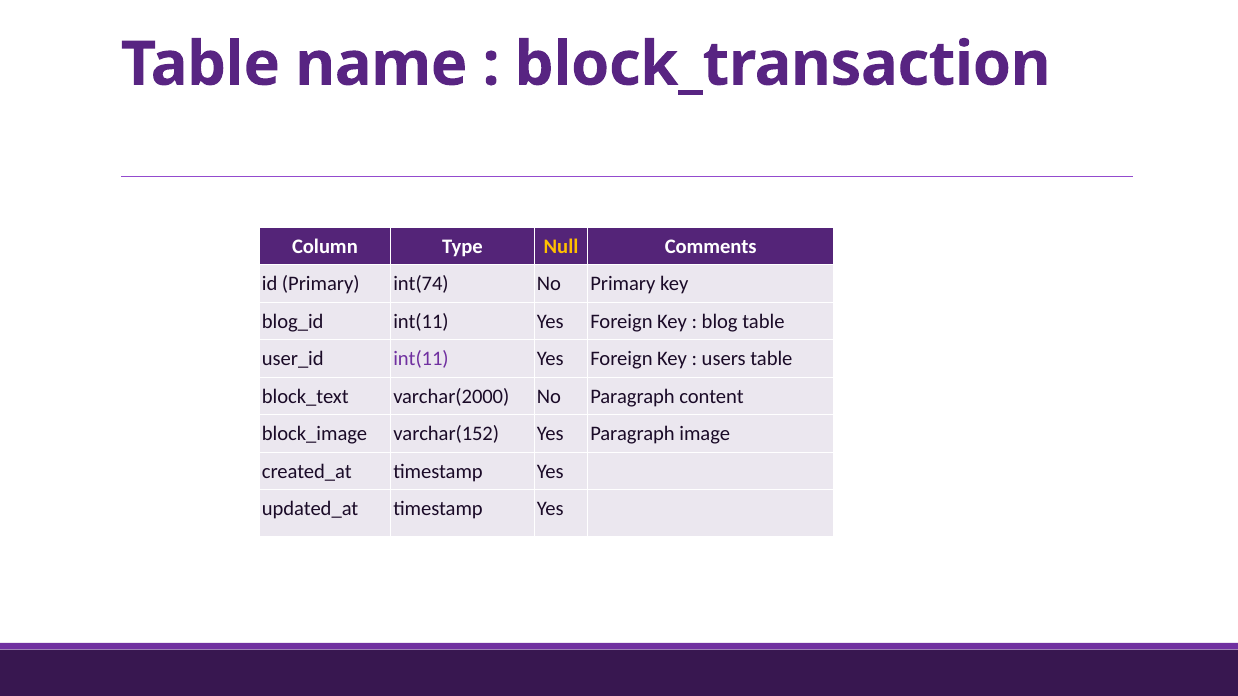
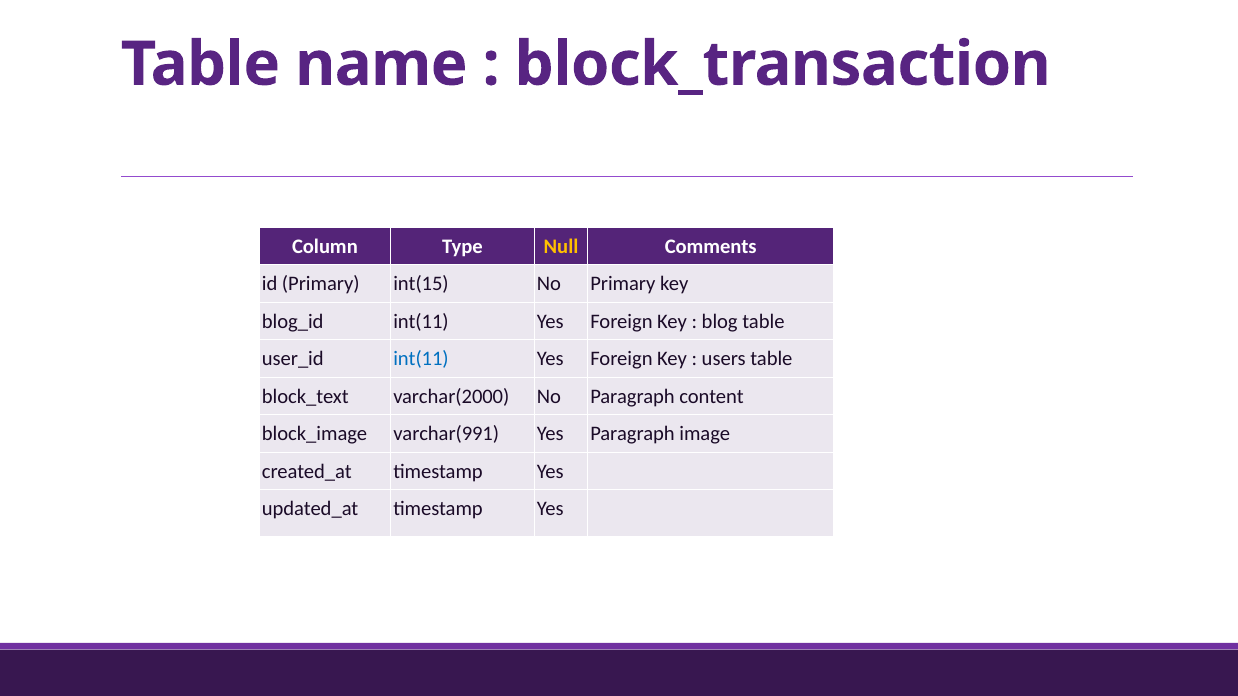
int(74: int(74 -> int(15
int(11 at (421, 359) colour: purple -> blue
varchar(152: varchar(152 -> varchar(991
